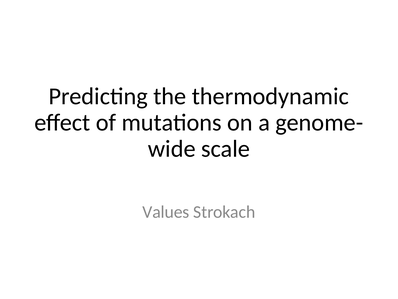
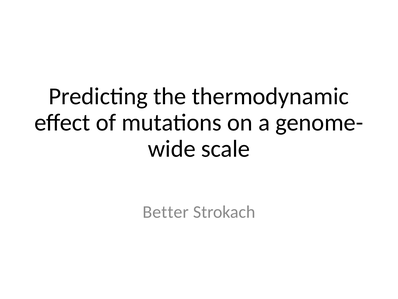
Values: Values -> Better
